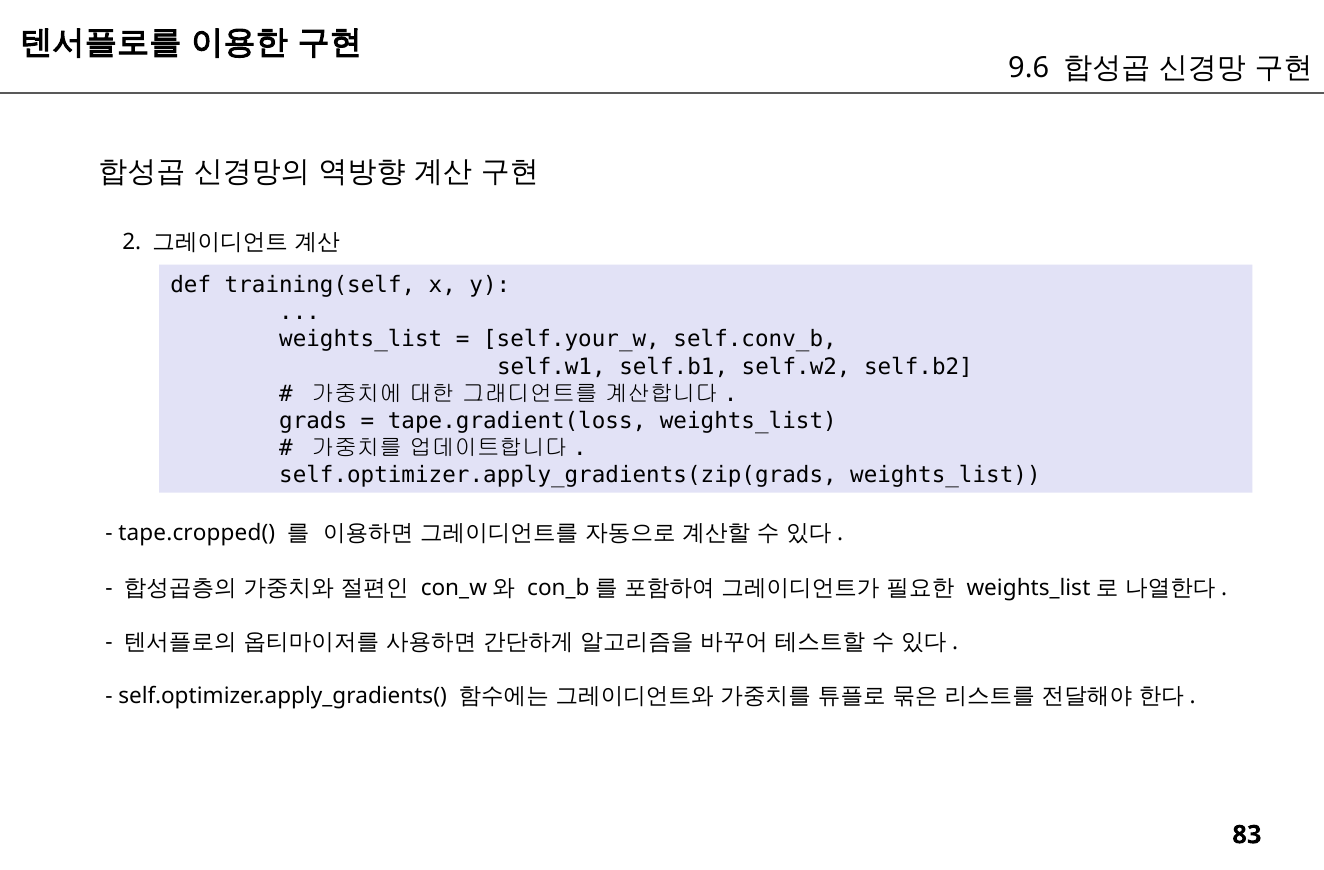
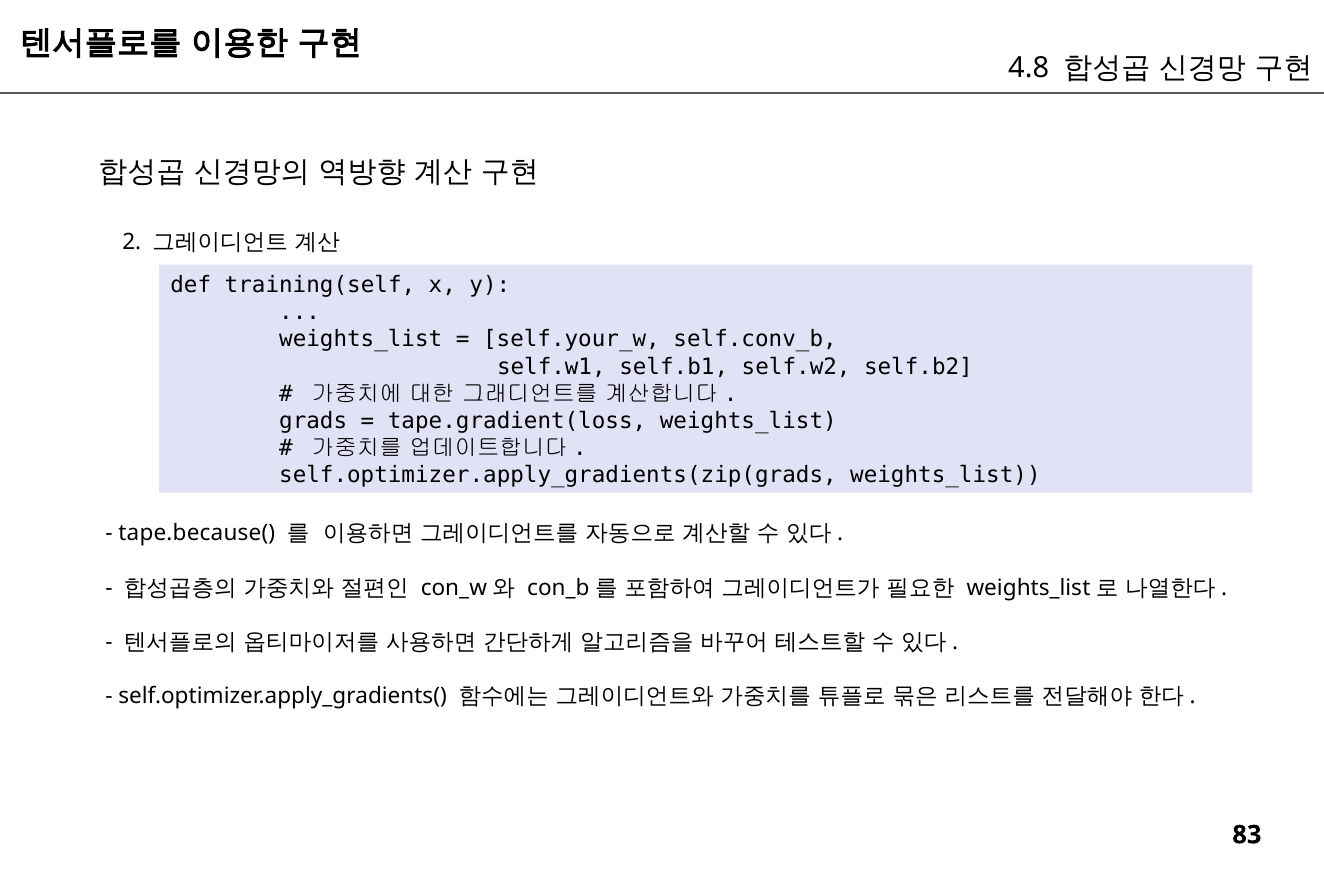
9.6: 9.6 -> 4.8
tape.cropped(: tape.cropped( -> tape.because(
